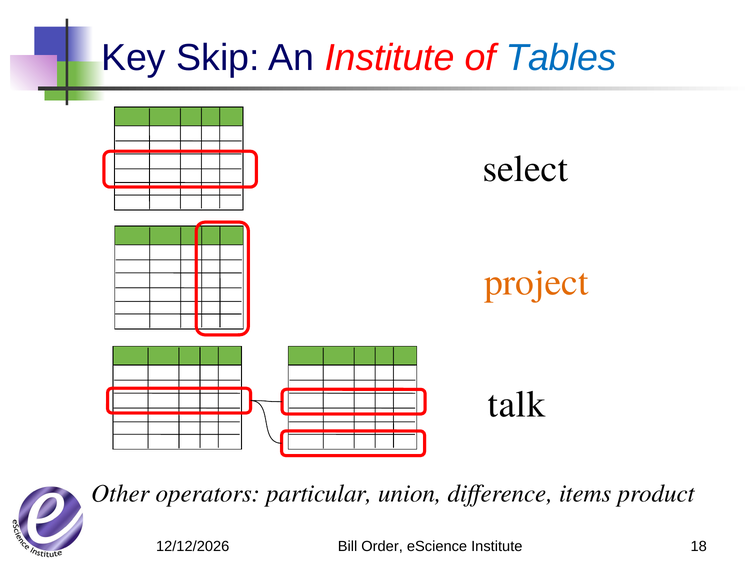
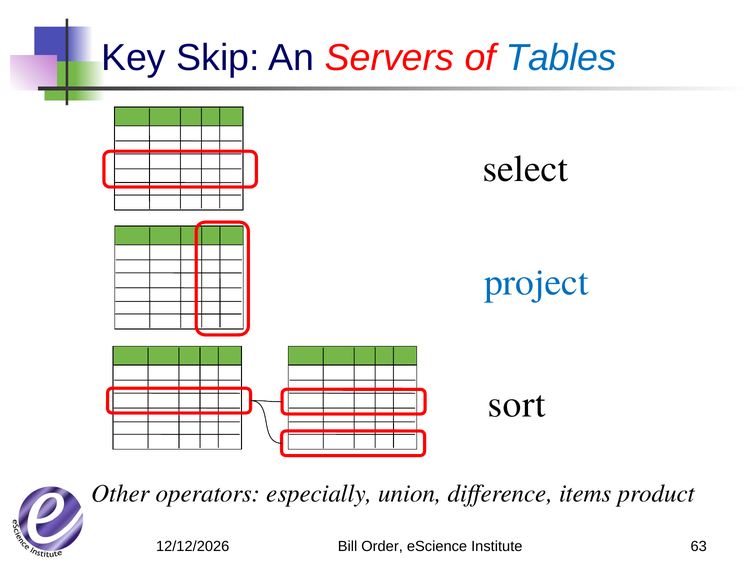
An Institute: Institute -> Servers
project colour: orange -> blue
talk: talk -> sort
particular: particular -> especially
18: 18 -> 63
